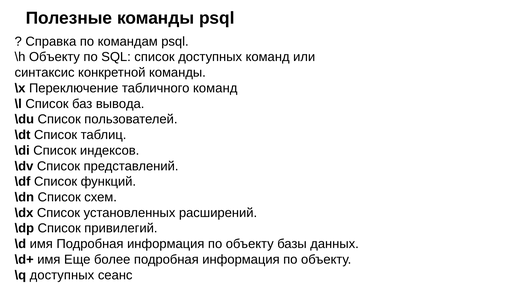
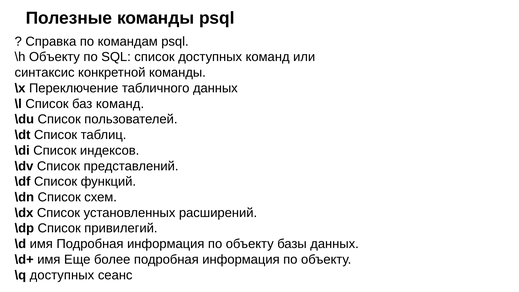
табличного команд: команд -> данных
баз вывода: вывода -> команд
